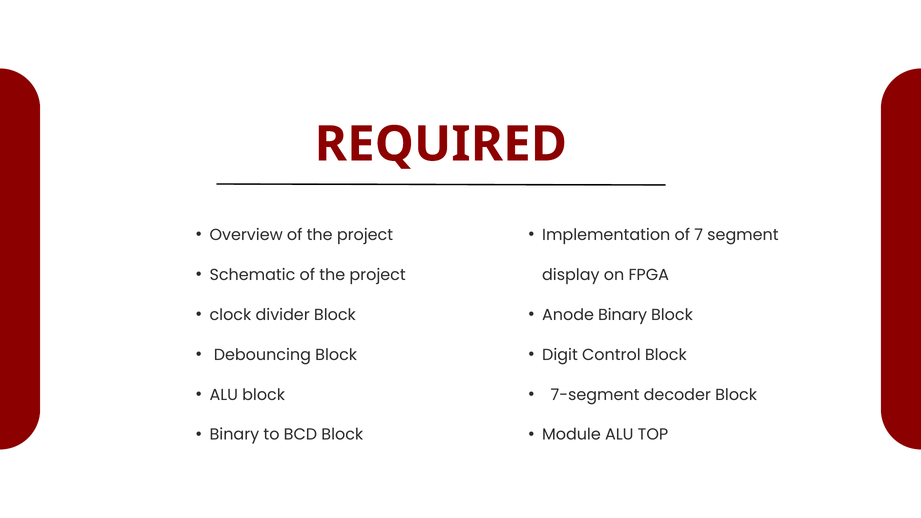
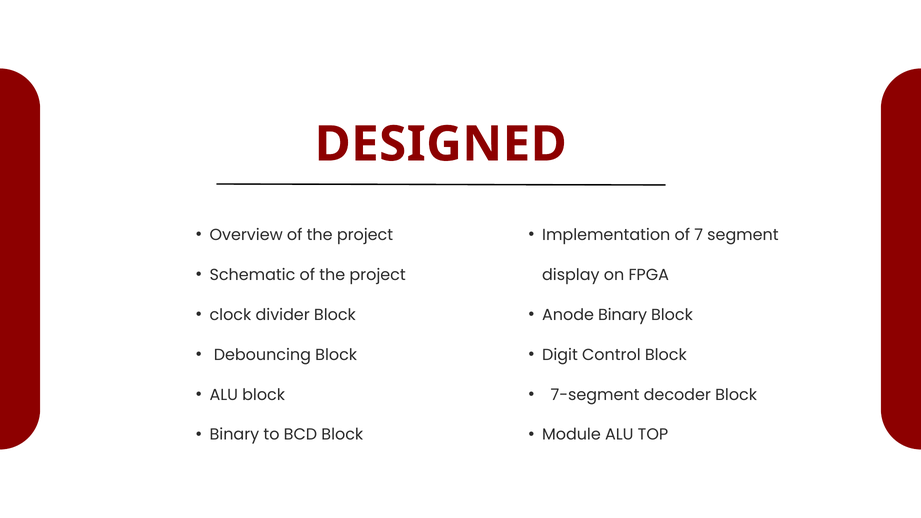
REQUIRED: REQUIRED -> DESIGNED
